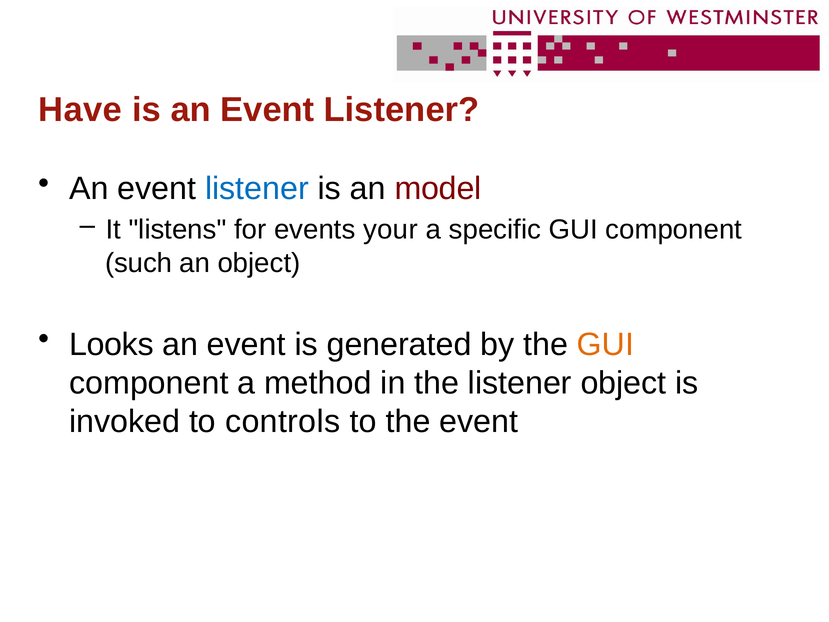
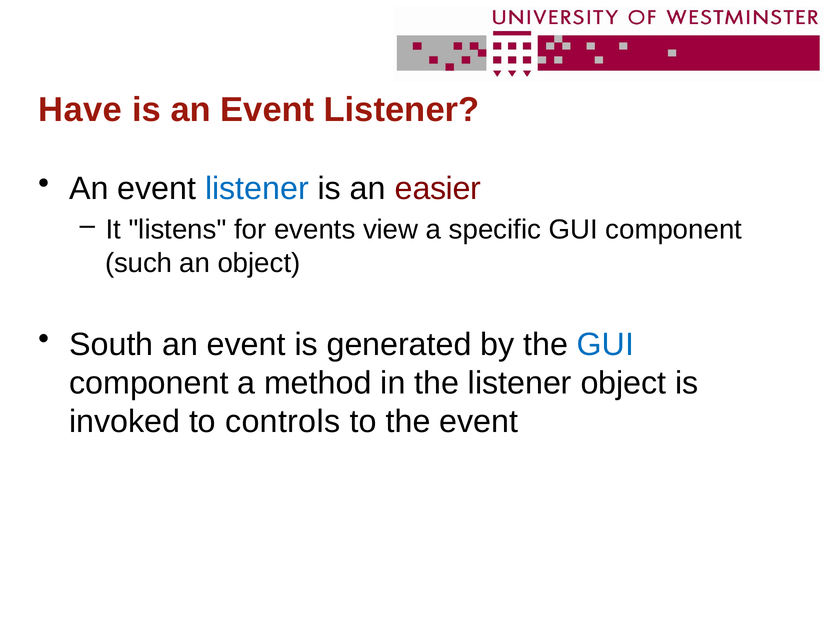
model: model -> easier
your: your -> view
Looks: Looks -> South
GUI at (606, 344) colour: orange -> blue
